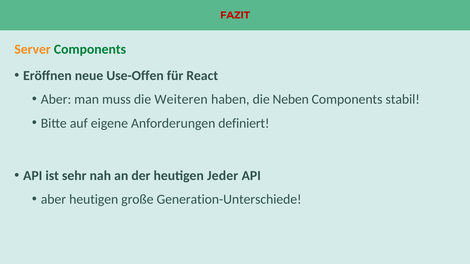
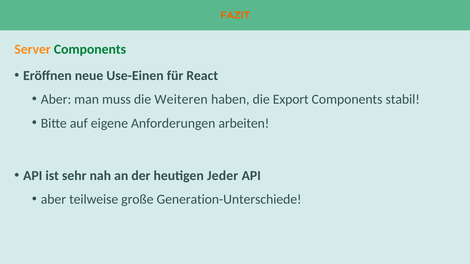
FAZIT colour: red -> orange
Use-Offen: Use-Offen -> Use-Einen
Neben: Neben -> Export
definiert: definiert -> arbeiten
aber heutigen: heutigen -> teilweise
